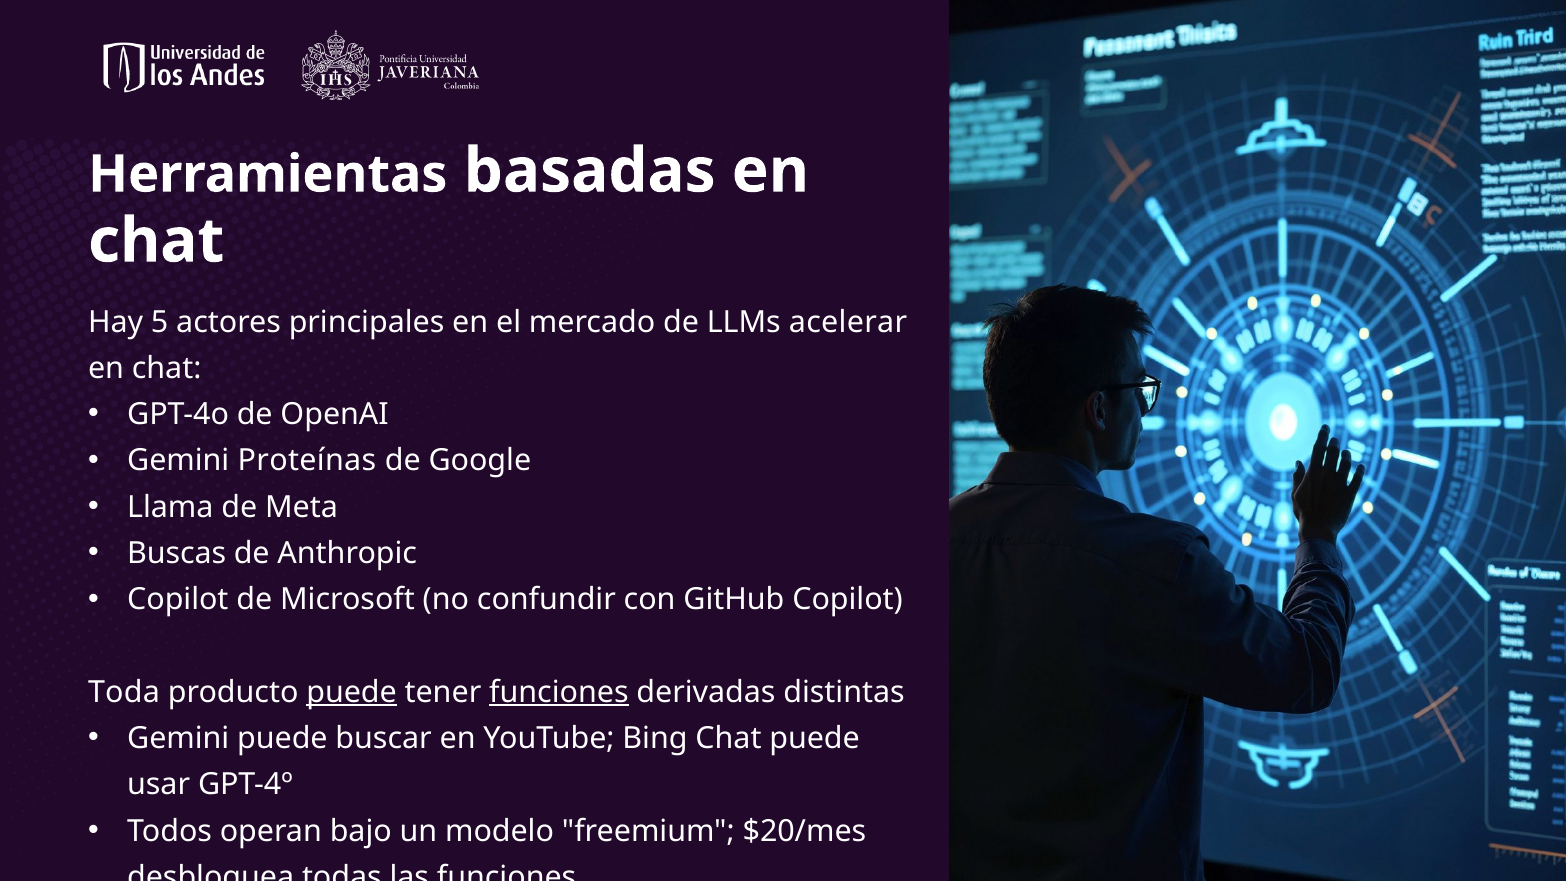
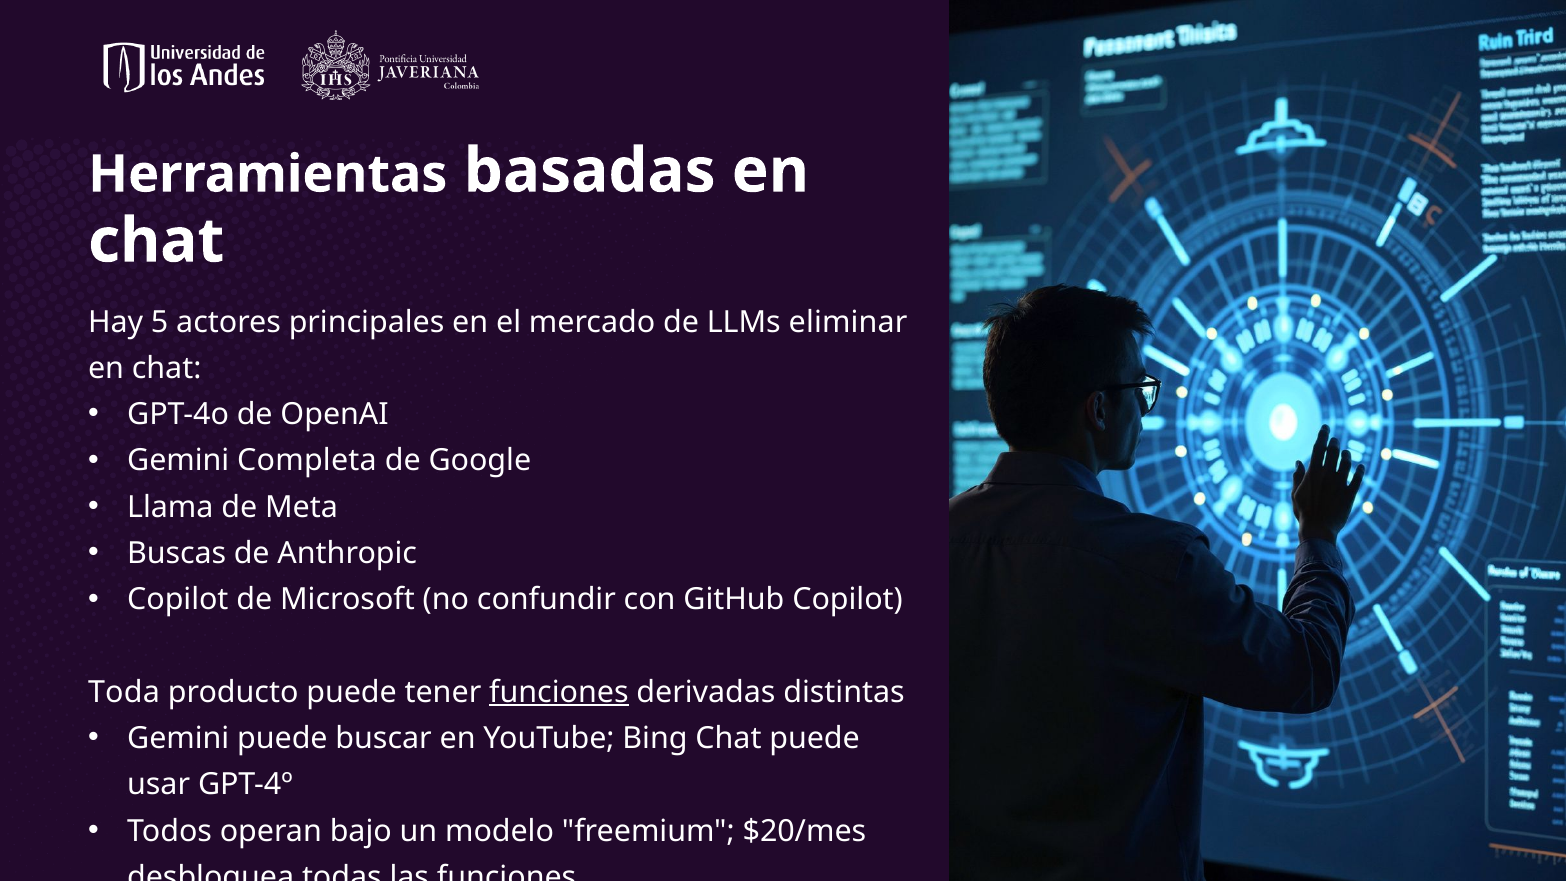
acelerar: acelerar -> eliminar
Proteínas: Proteínas -> Completa
puede at (352, 692) underline: present -> none
